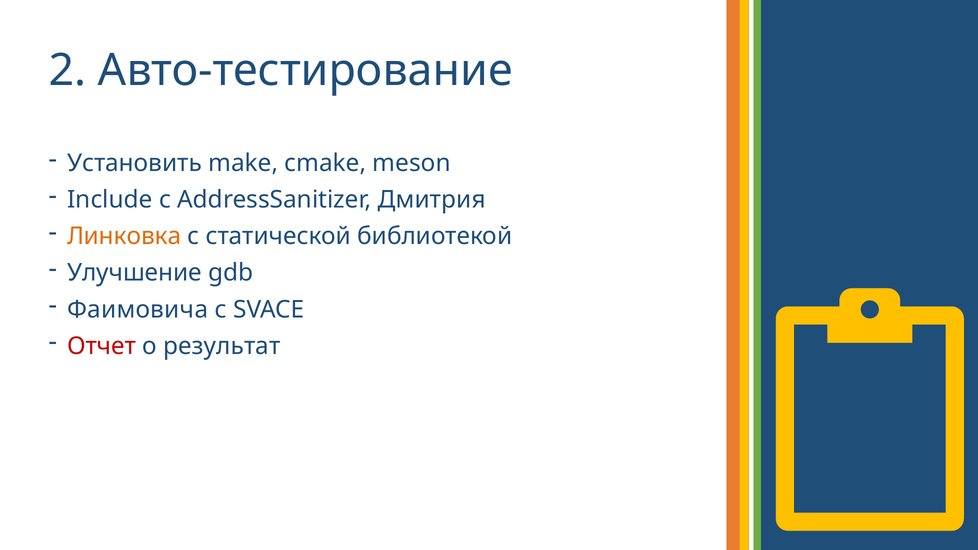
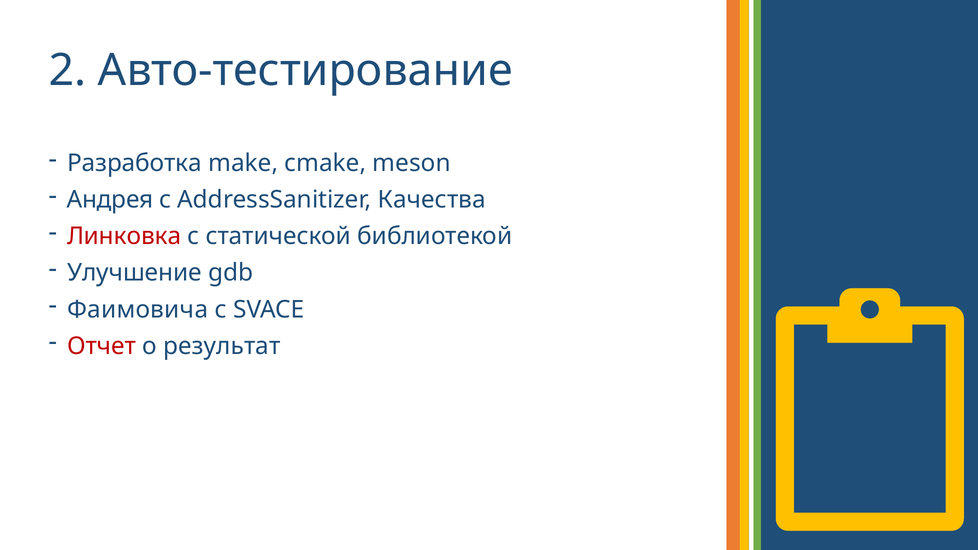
Установить: Установить -> Разработка
Include: Include -> Андрея
Дмитрия: Дмитрия -> Качества
Линковка colour: orange -> red
